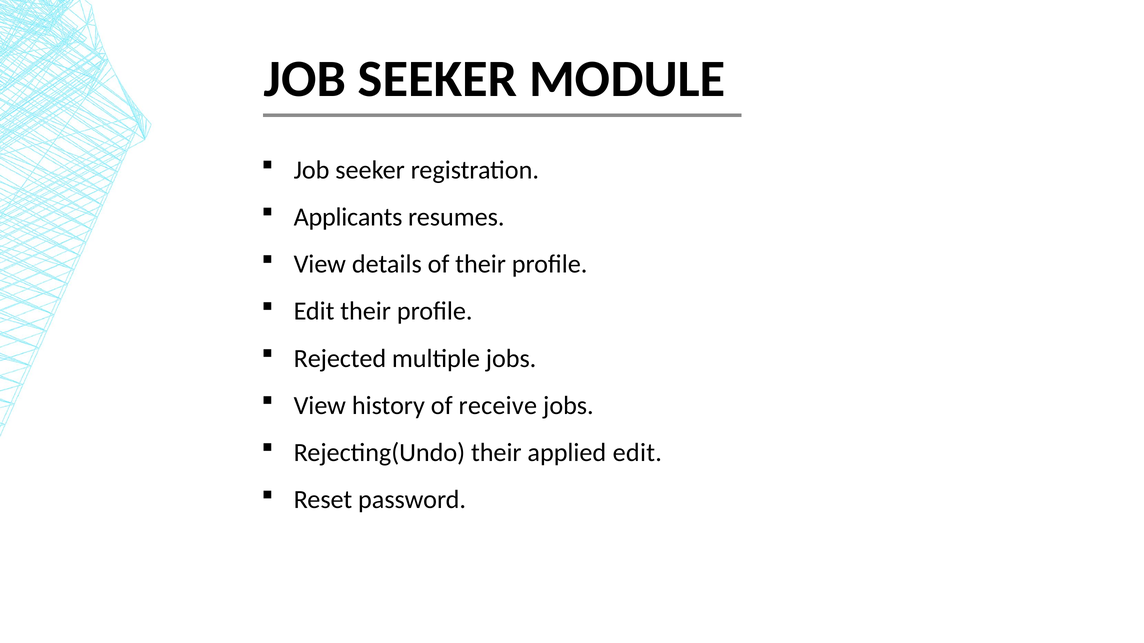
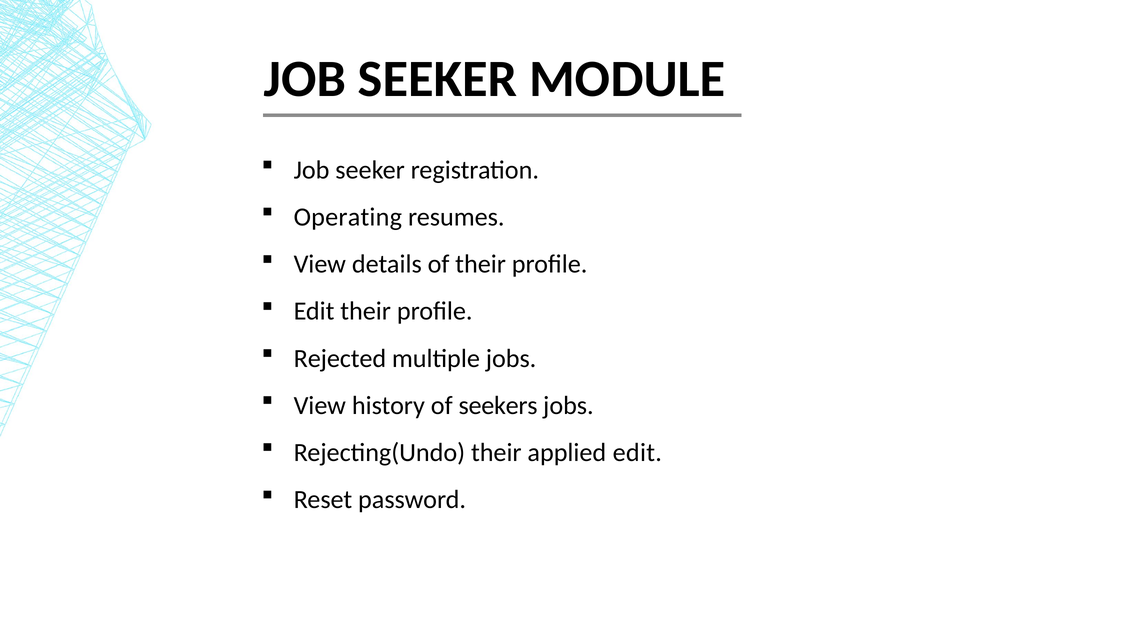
Applicants: Applicants -> Operating
receive: receive -> seekers
